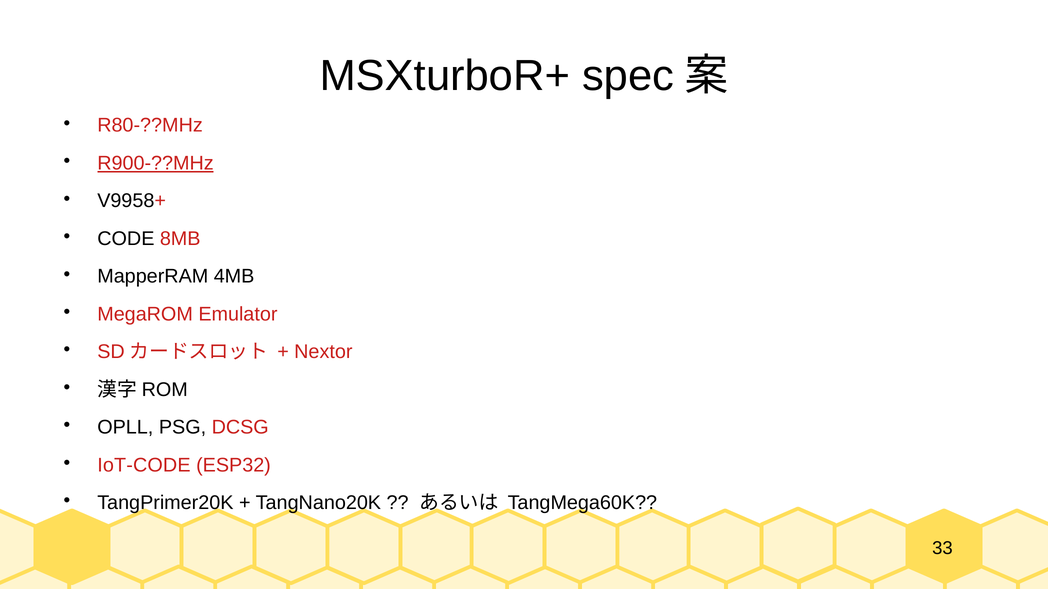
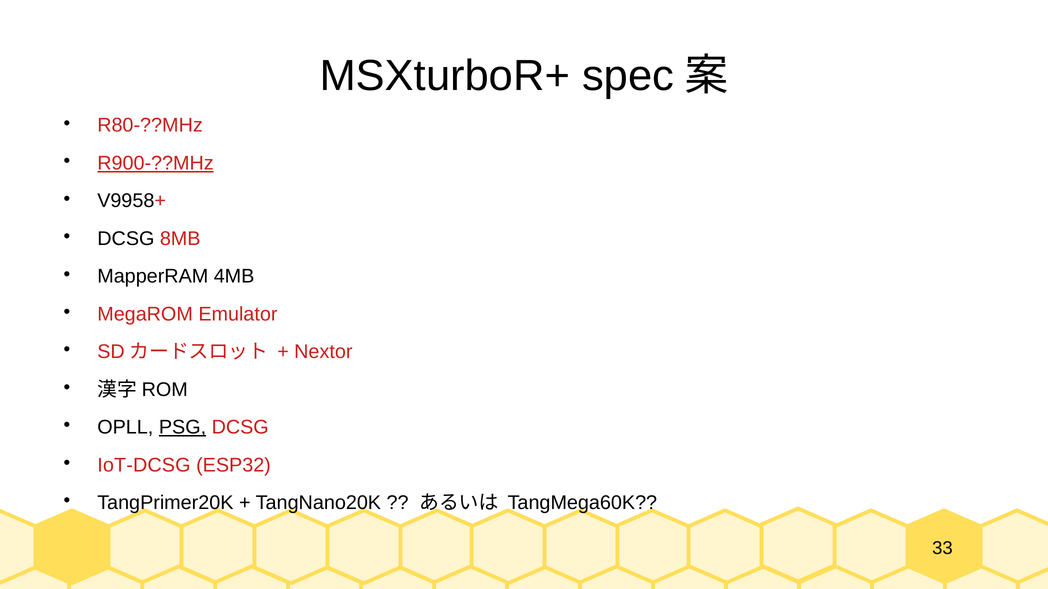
CODE at (126, 239): CODE -> DCSG
PSG underline: none -> present
IoT-CODE: IoT-CODE -> IoT-DCSG
